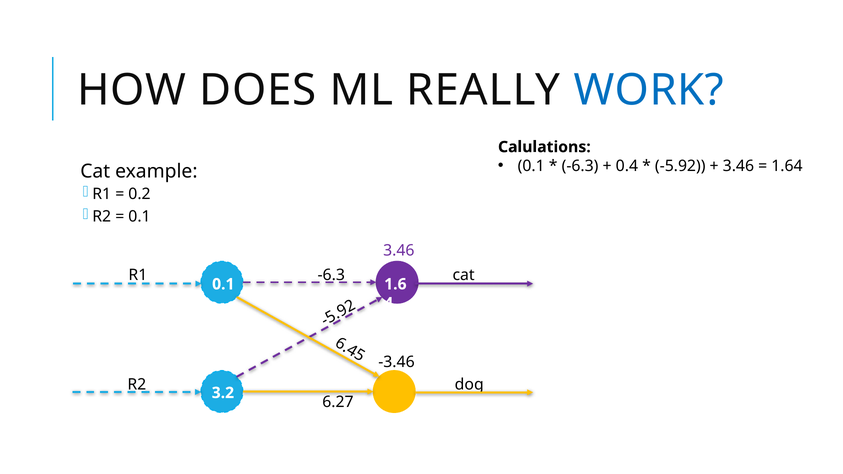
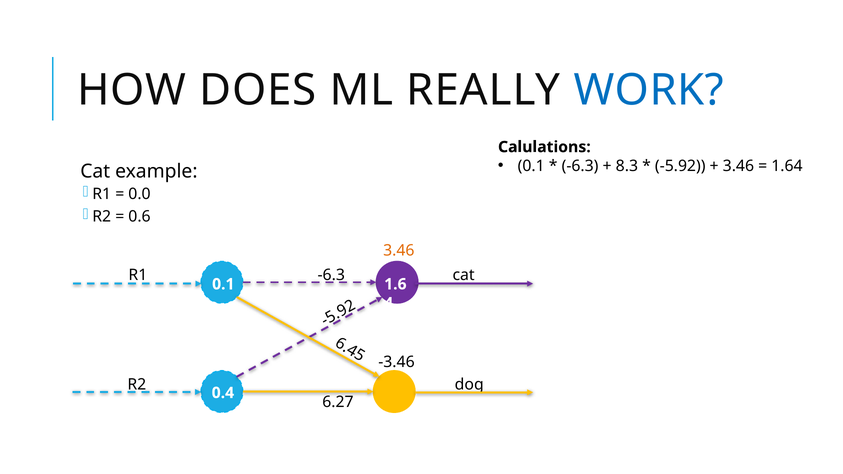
0.4: 0.4 -> 8.3
0.2: 0.2 -> 0.0
0.1 at (139, 216): 0.1 -> 0.6
3.46 at (399, 251) colour: purple -> orange
3.2: 3.2 -> 0.4
